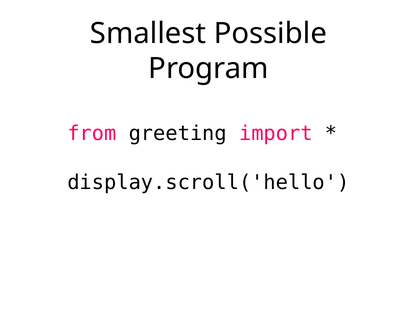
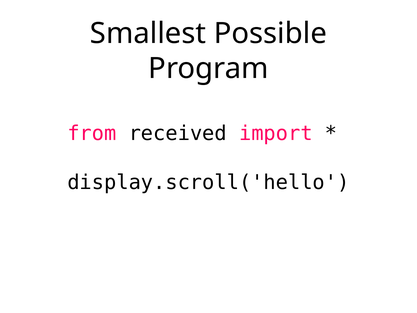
greeting: greeting -> received
